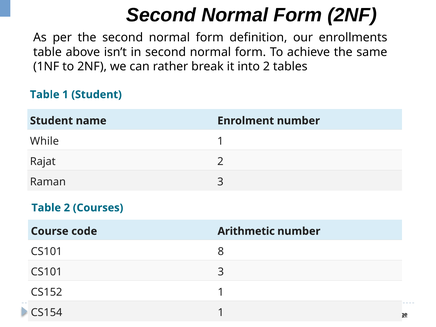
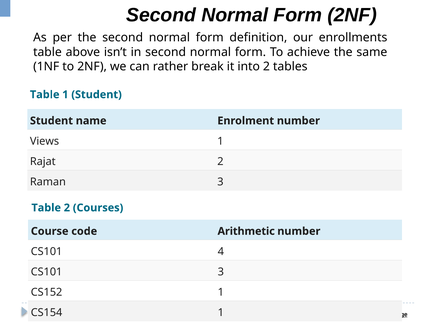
While: While -> Views
8: 8 -> 4
